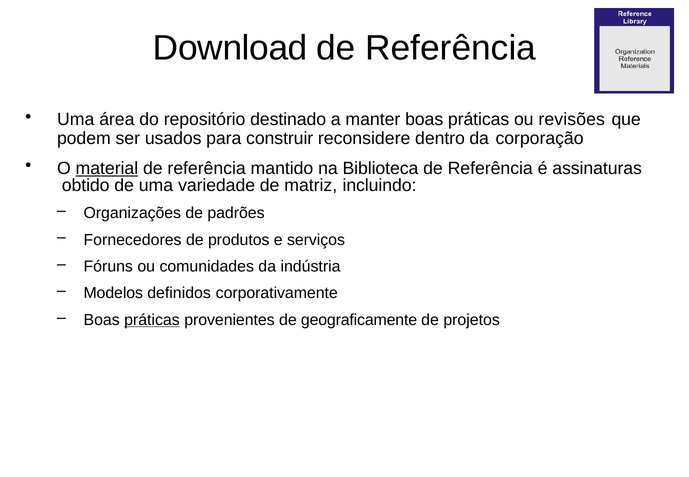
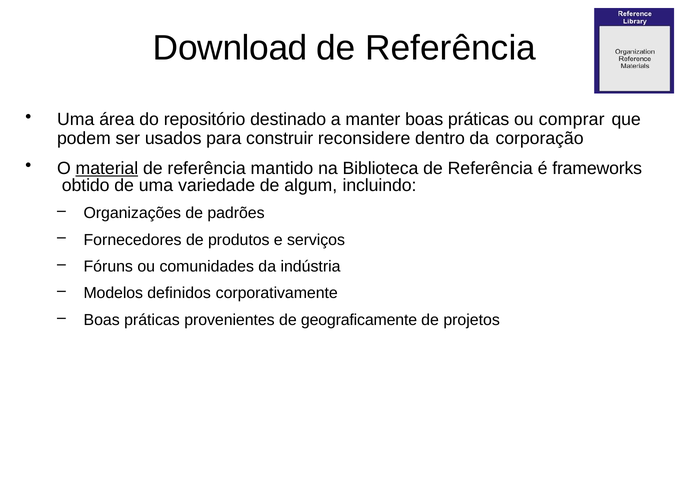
revisões: revisões -> comprar
assinaturas: assinaturas -> frameworks
matriz: matriz -> algum
práticas at (152, 320) underline: present -> none
